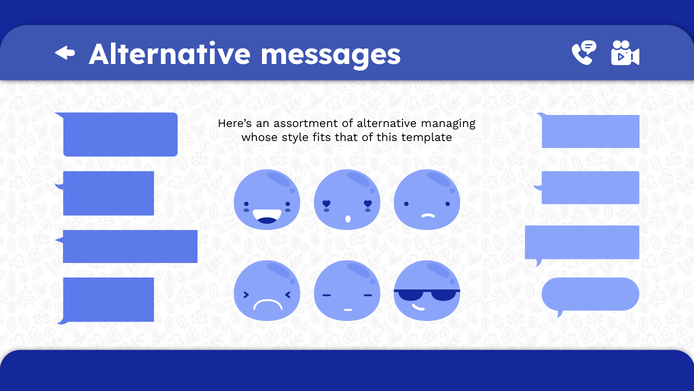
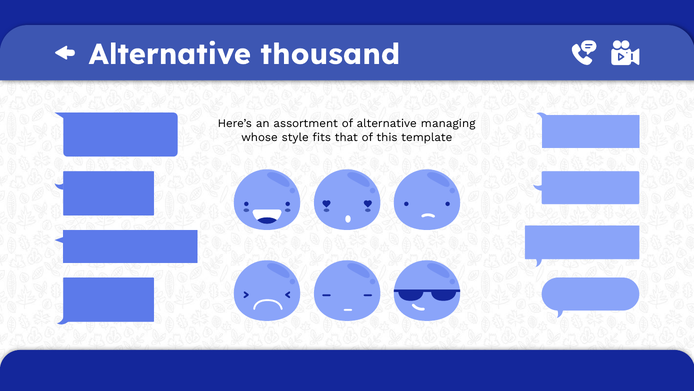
messages: messages -> thousand
